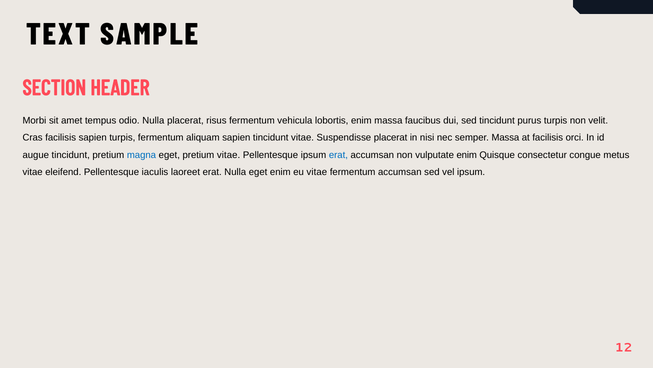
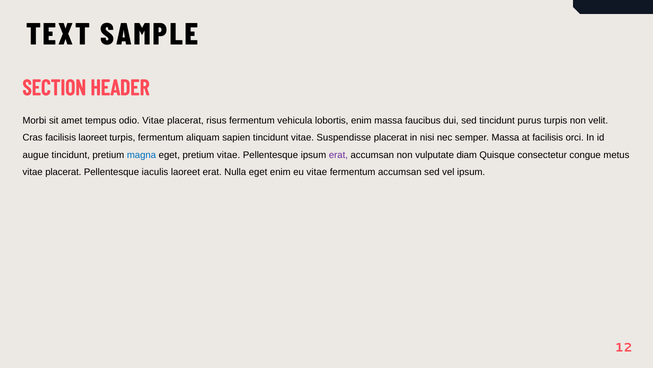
odio Nulla: Nulla -> Vitae
facilisis sapien: sapien -> laoreet
erat at (338, 155) colour: blue -> purple
vulputate enim: enim -> diam
eleifend at (63, 172): eleifend -> placerat
